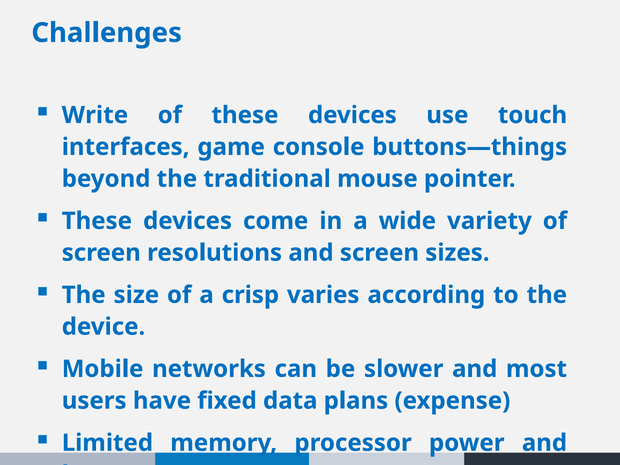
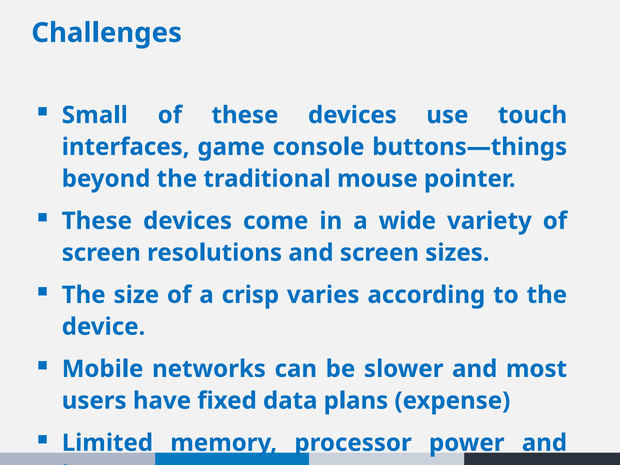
Write: Write -> Small
